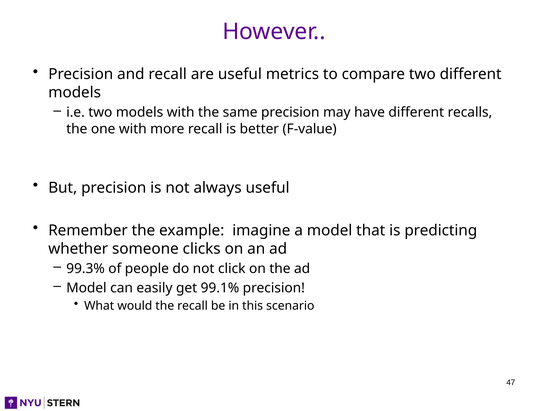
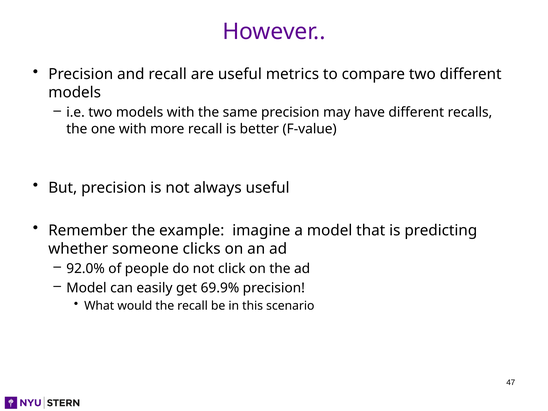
99.3%: 99.3% -> 92.0%
99.1%: 99.1% -> 69.9%
